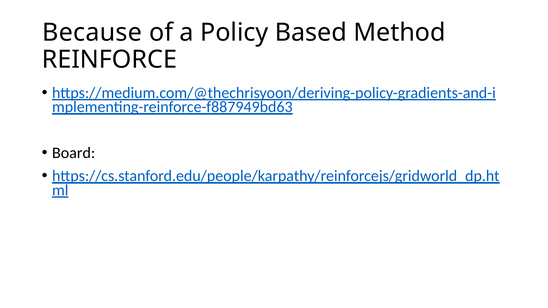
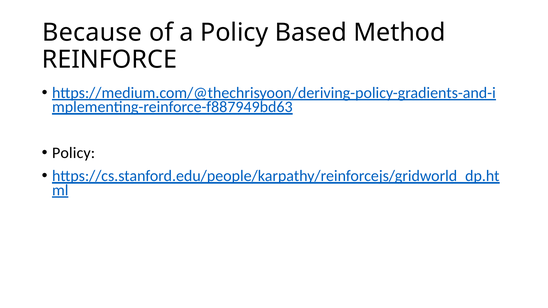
Board at (74, 153): Board -> Policy
